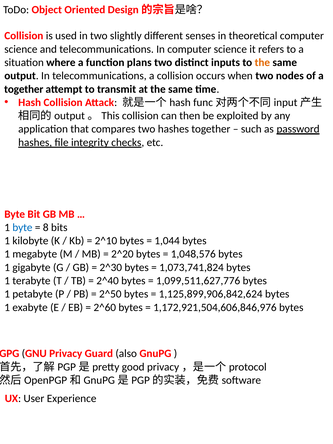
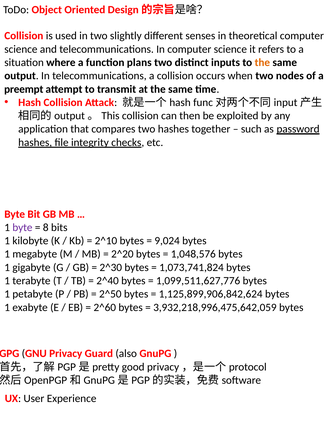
together at (24, 89): together -> preempt
byte at (22, 227) colour: blue -> purple
1,044: 1,044 -> 9,024
1,172,921,504,606,846,976: 1,172,921,504,606,846,976 -> 3,932,218,996,475,642,059
